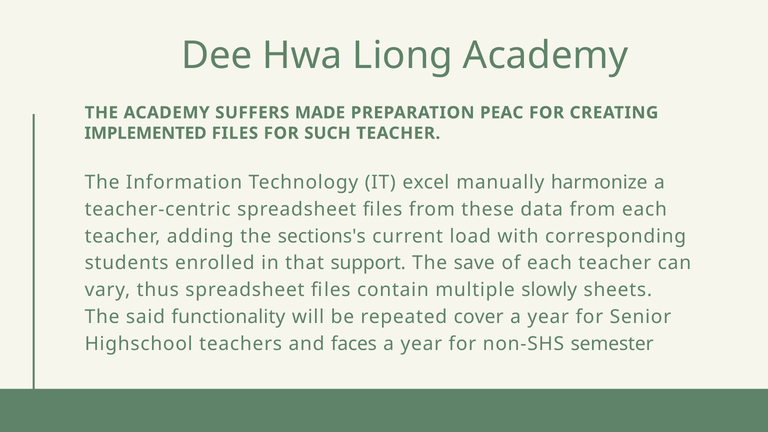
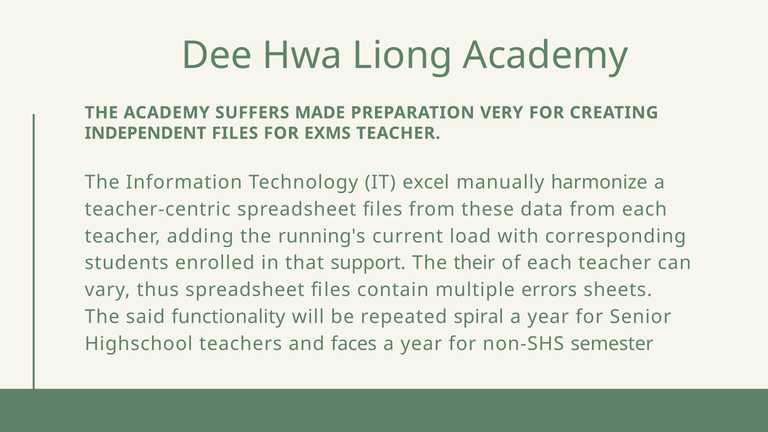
PEAC: PEAC -> VERY
IMPLEMENTED: IMPLEMENTED -> INDEPENDENT
SUCH: SUCH -> EXMS
sections's: sections's -> running's
save: save -> their
slowly: slowly -> errors
cover: cover -> spiral
